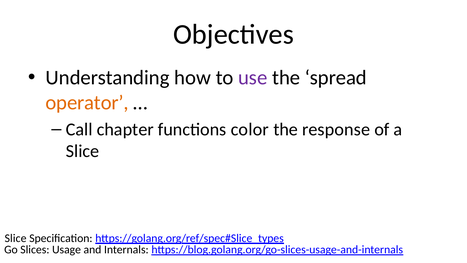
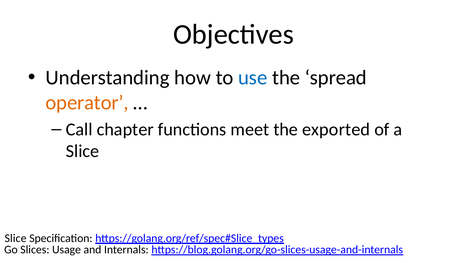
use colour: purple -> blue
color: color -> meet
response: response -> exported
